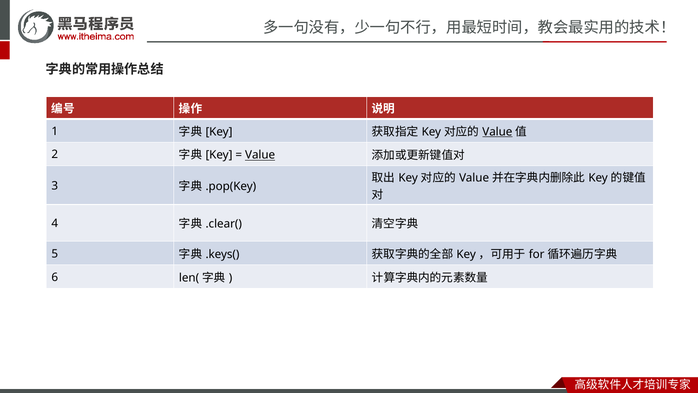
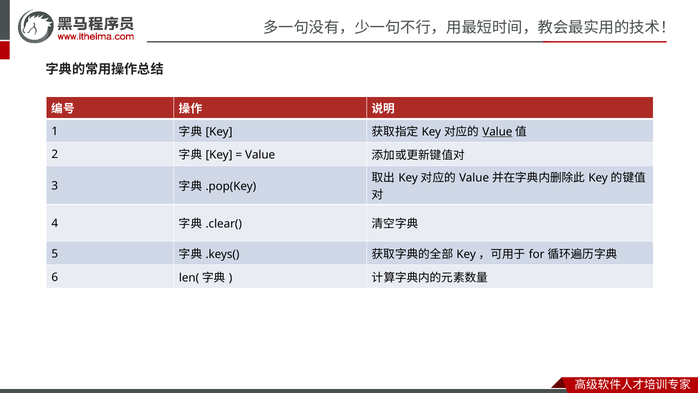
Value at (260, 155) underline: present -> none
